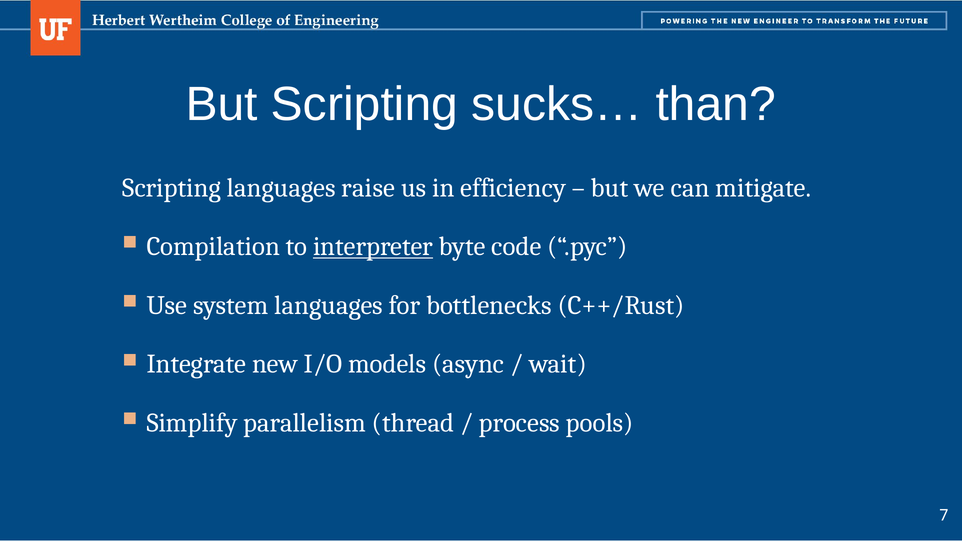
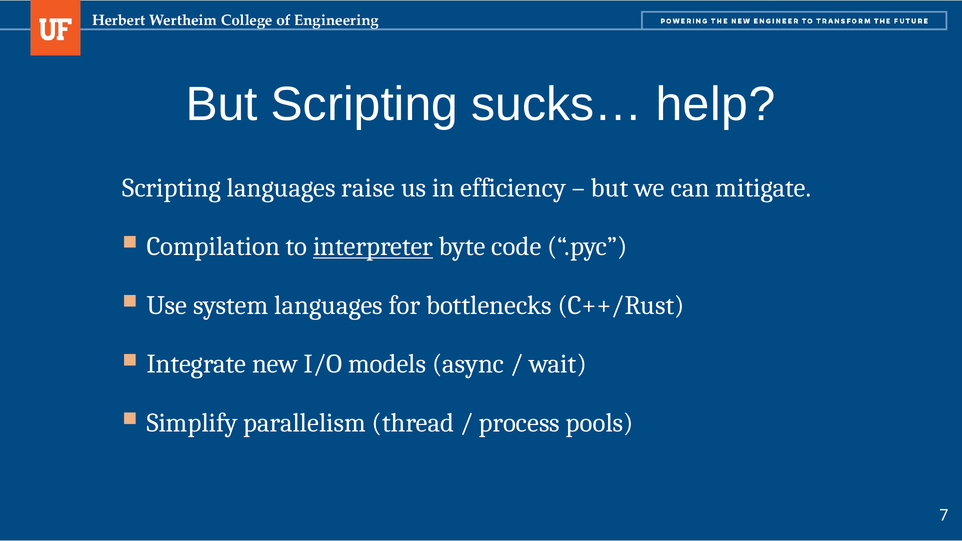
than: than -> help
